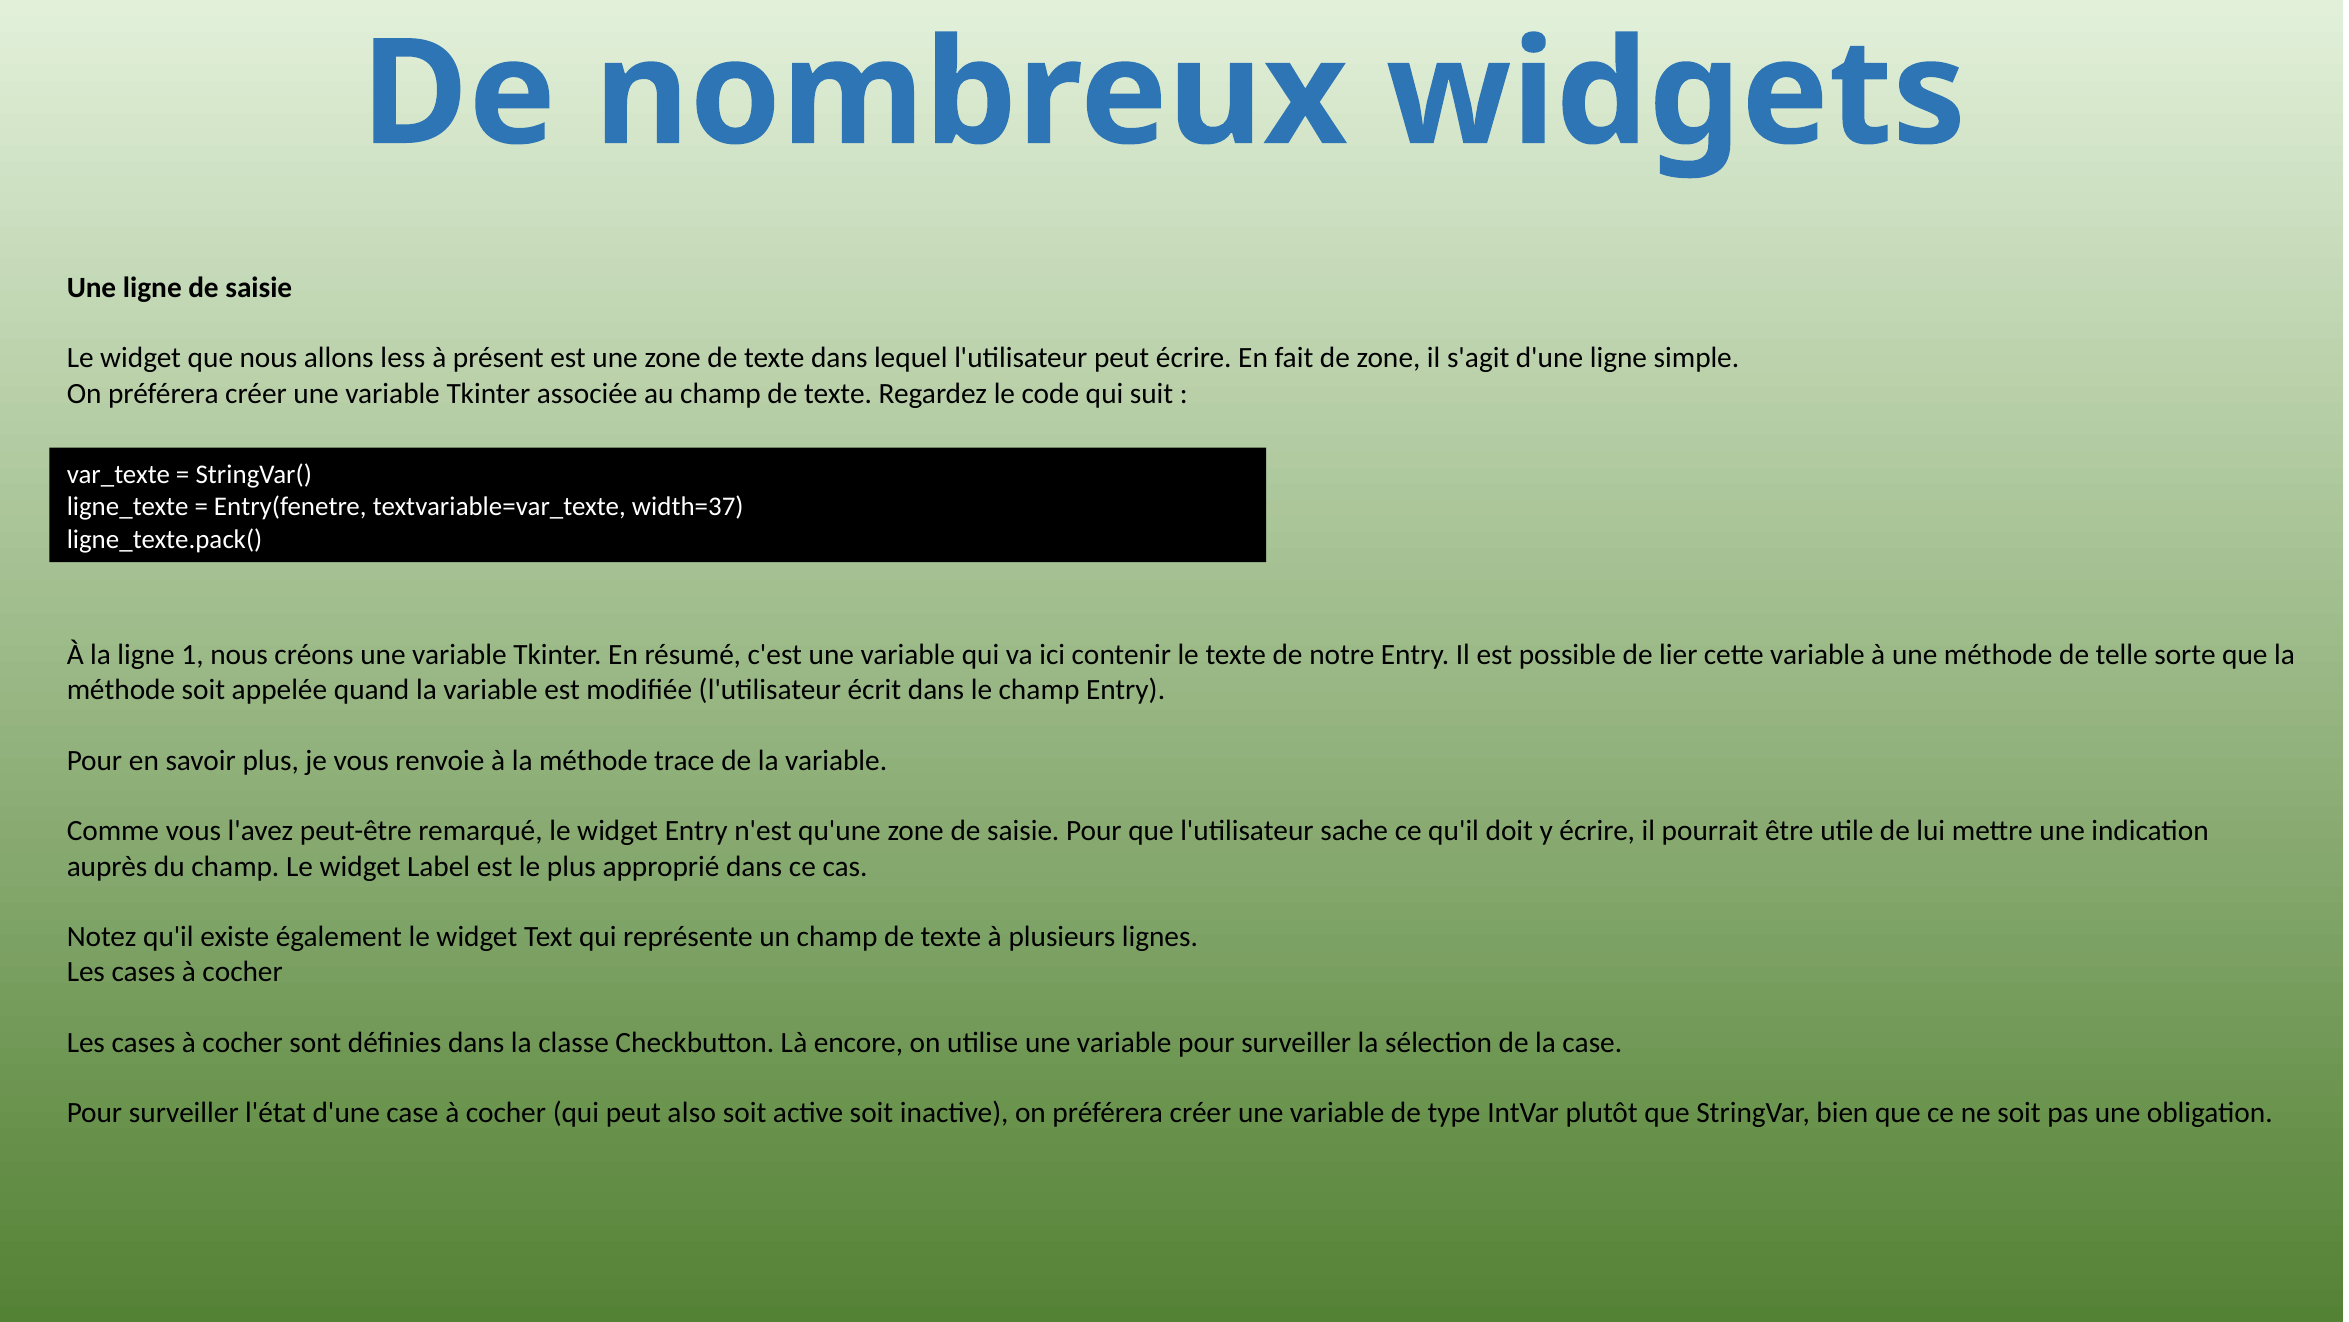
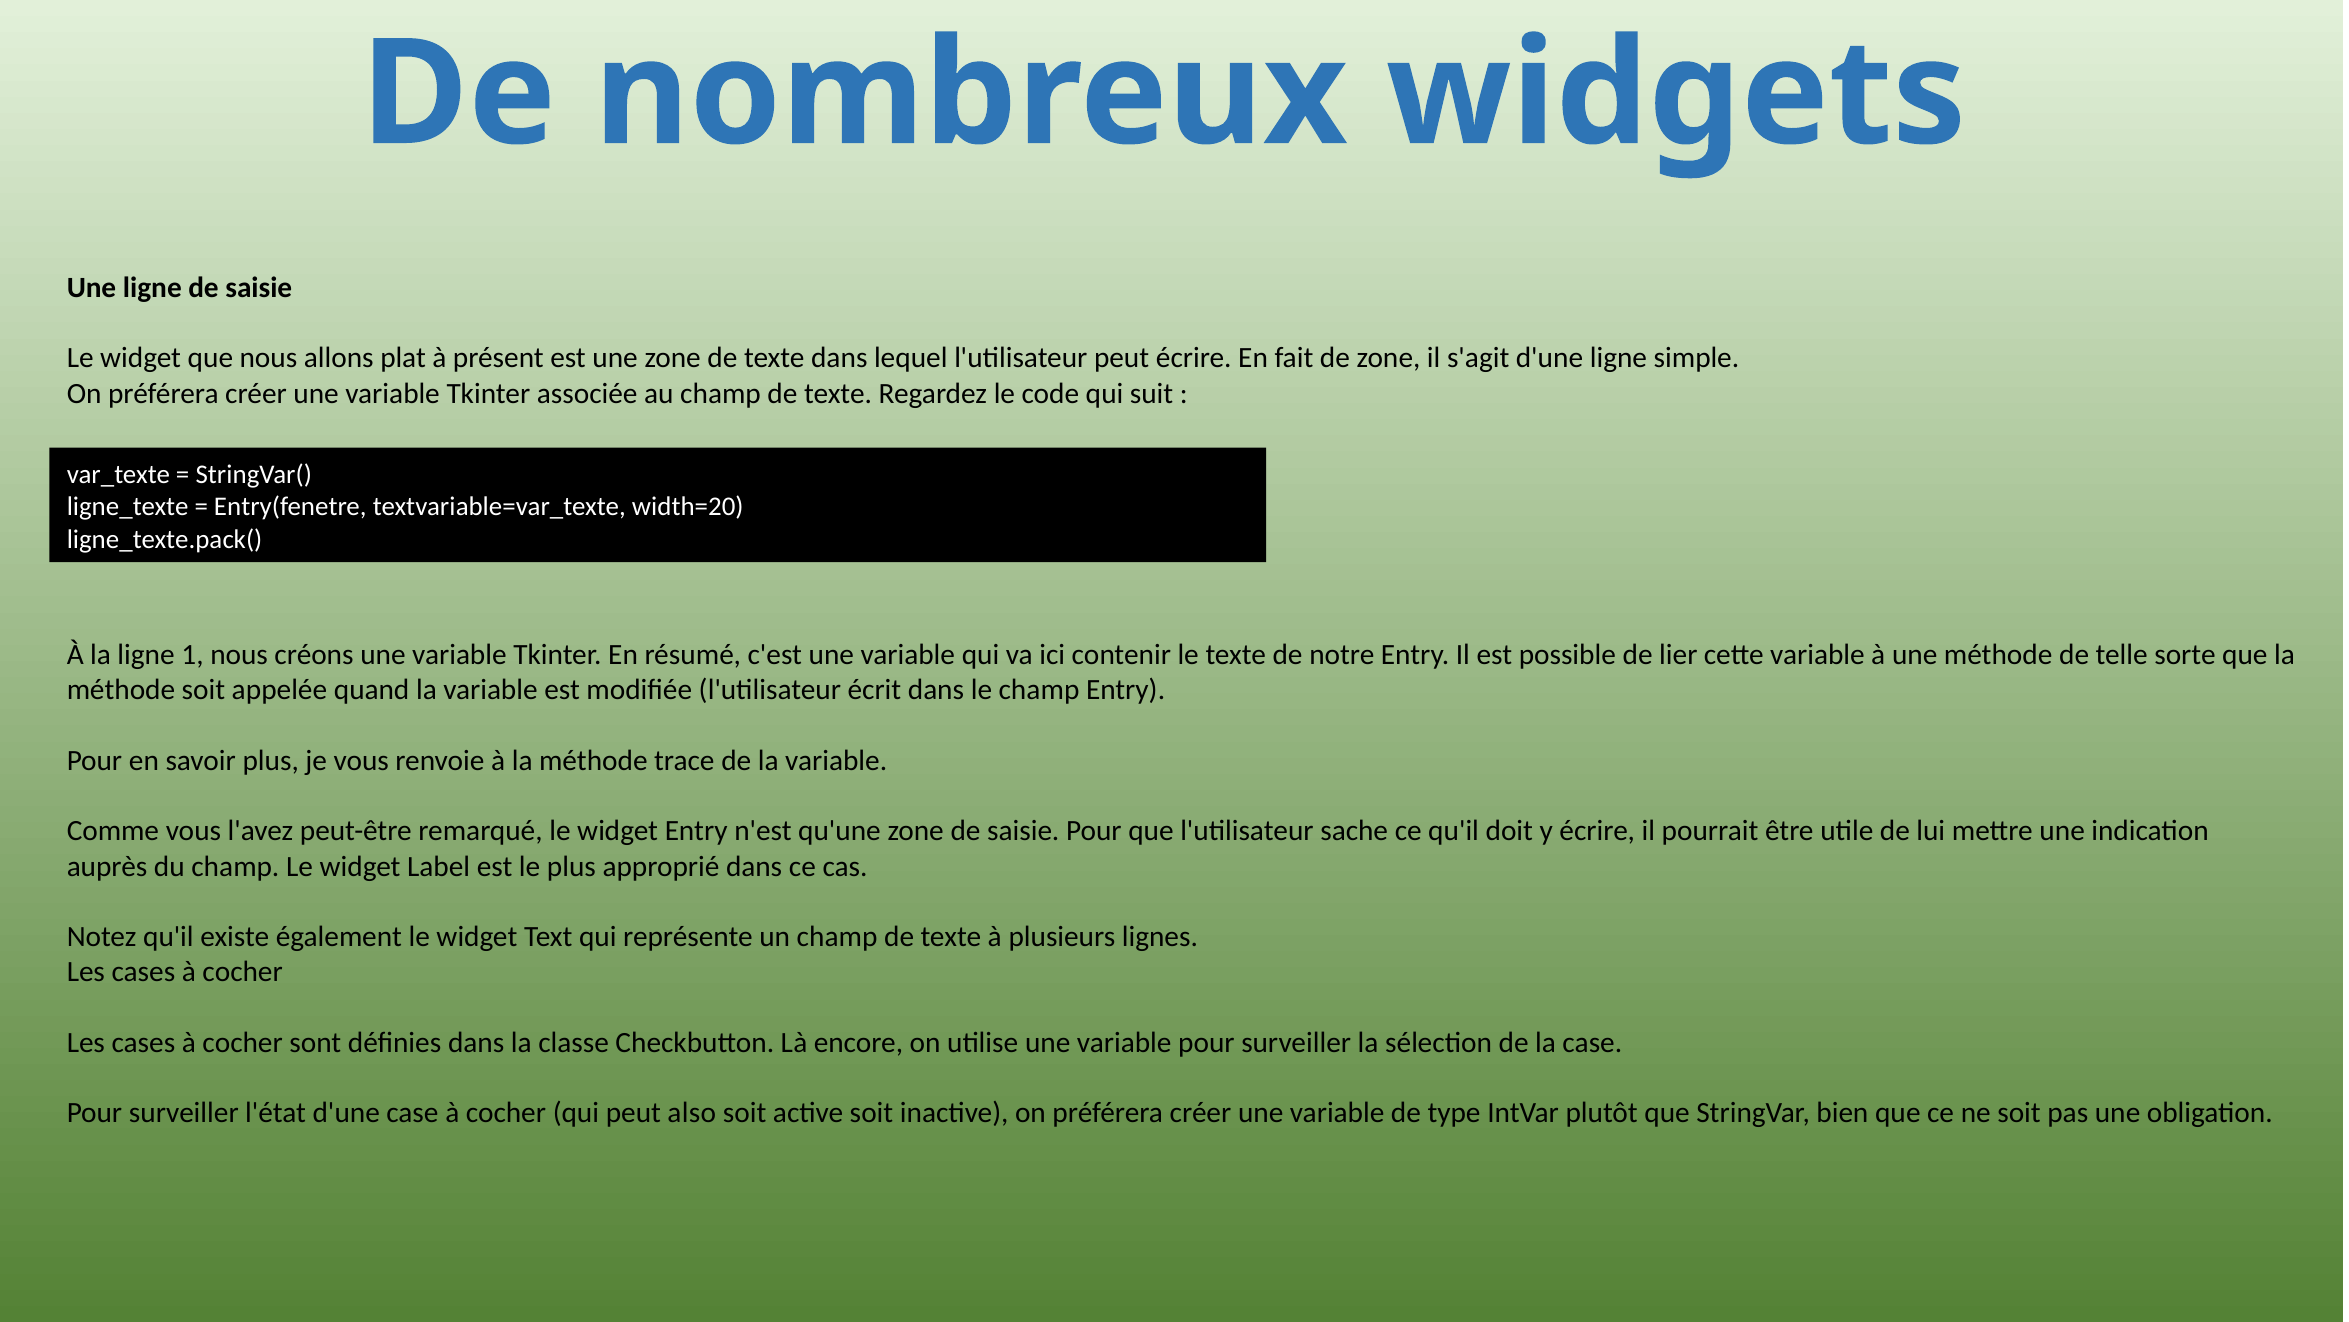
less: less -> plat
width=37: width=37 -> width=20
